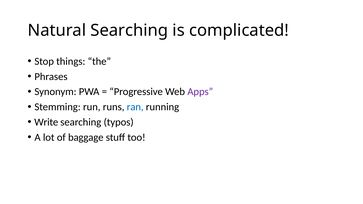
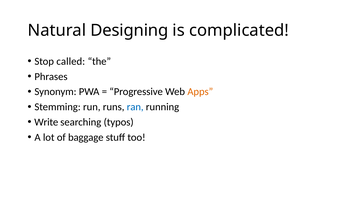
Natural Searching: Searching -> Designing
things: things -> called
Apps colour: purple -> orange
